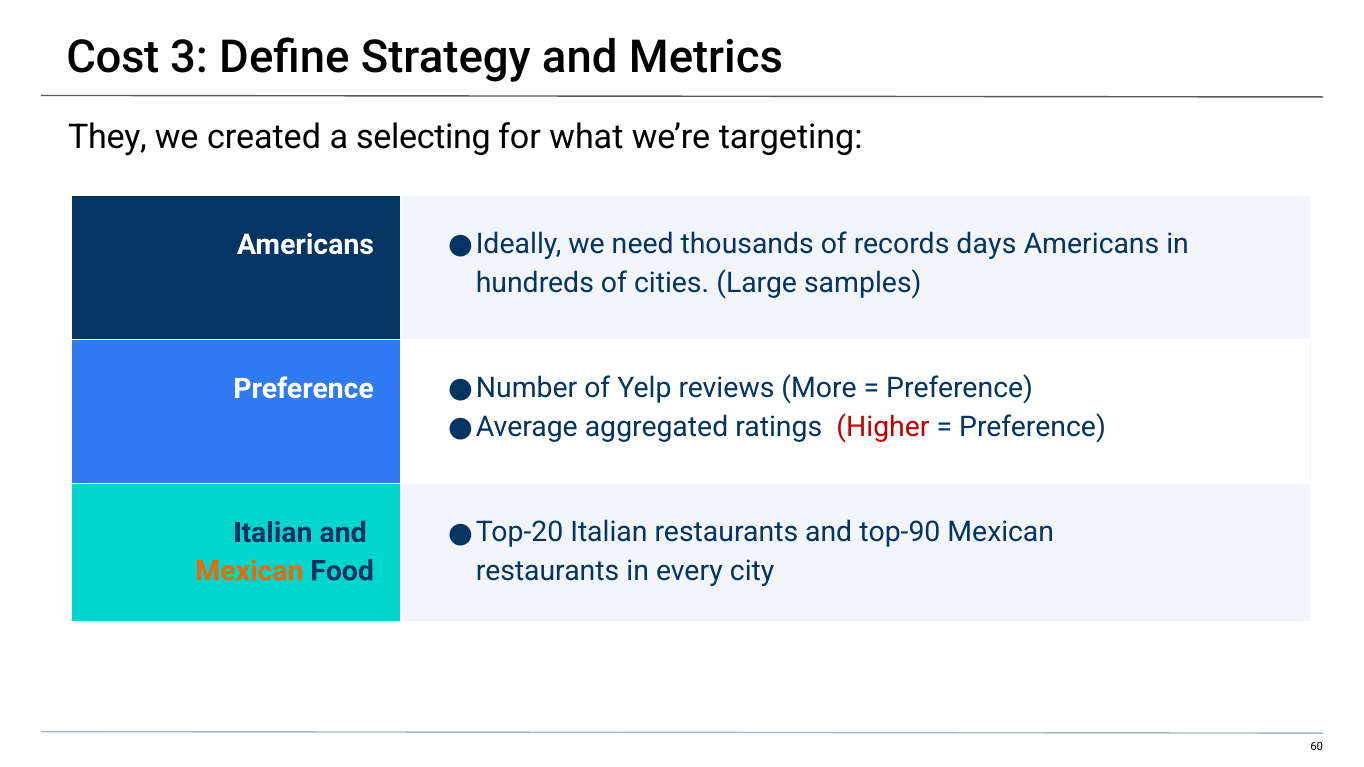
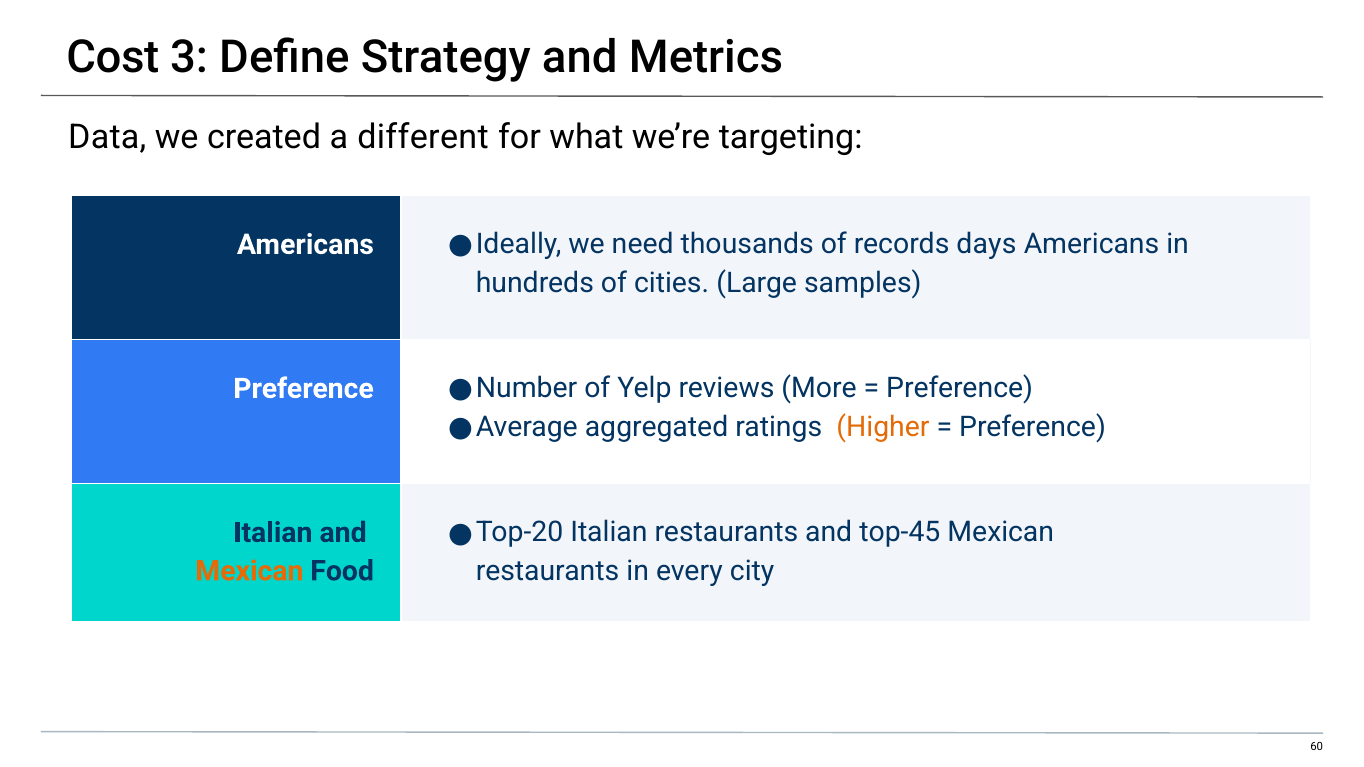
They: They -> Data
selecting: selecting -> different
Higher colour: red -> orange
top-90: top-90 -> top-45
